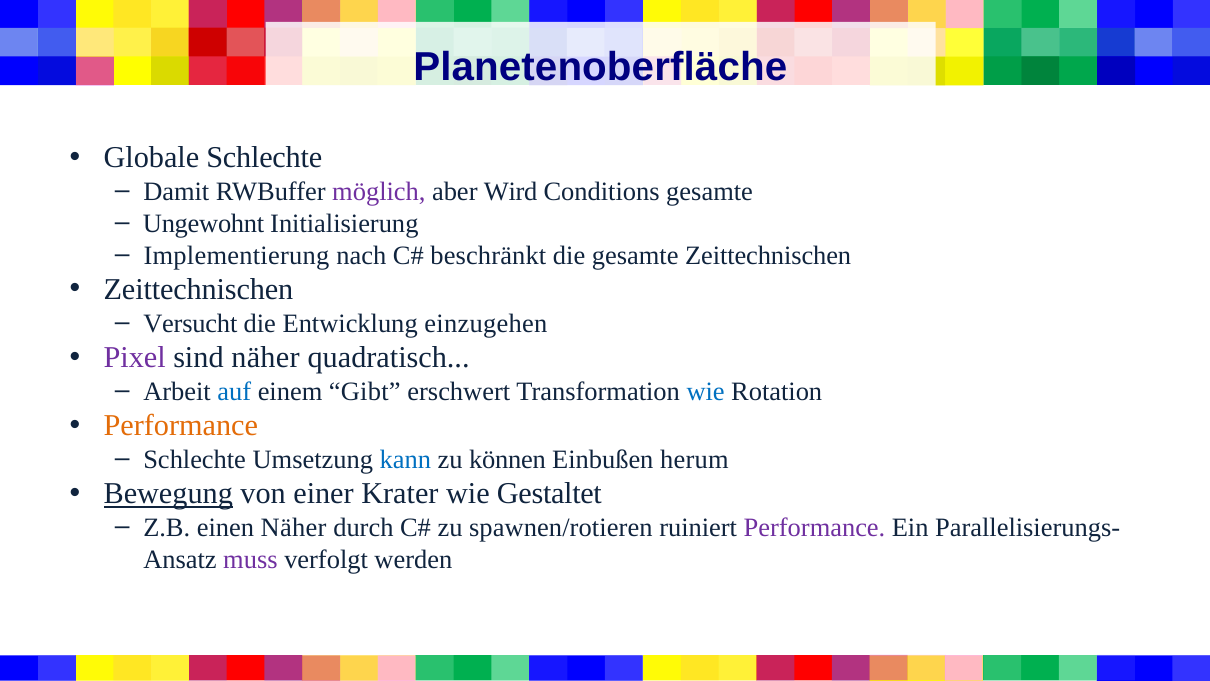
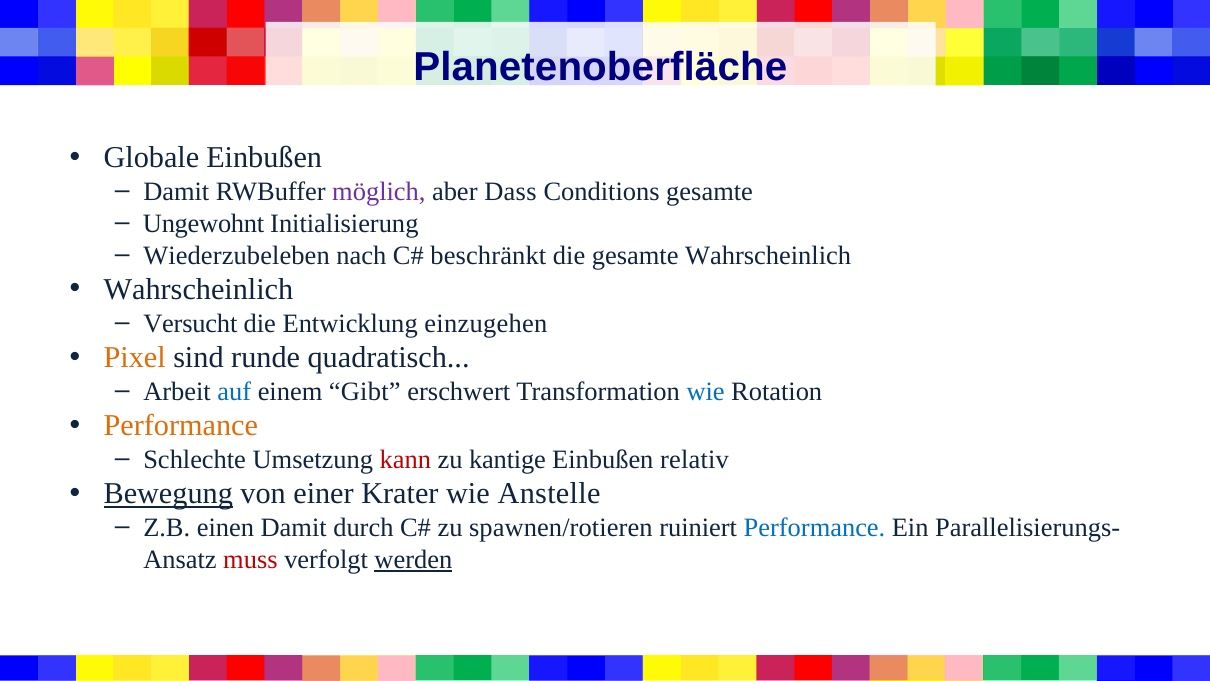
Globale Schlechte: Schlechte -> Einbußen
Wird: Wird -> Dass
Implementierung: Implementierung -> Wiederzubeleben
gesamte Zeittechnischen: Zeittechnischen -> Wahrscheinlich
Zeittechnischen at (198, 289): Zeittechnischen -> Wahrscheinlich
Pixel colour: purple -> orange
sind näher: näher -> runde
kann colour: blue -> red
können: können -> kantige
herum: herum -> relativ
Gestaltet: Gestaltet -> Anstelle
einen Näher: Näher -> Damit
Performance at (814, 527) colour: purple -> blue
muss colour: purple -> red
werden underline: none -> present
